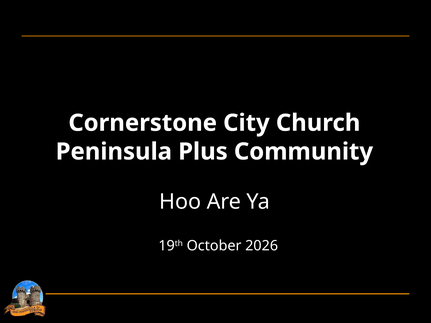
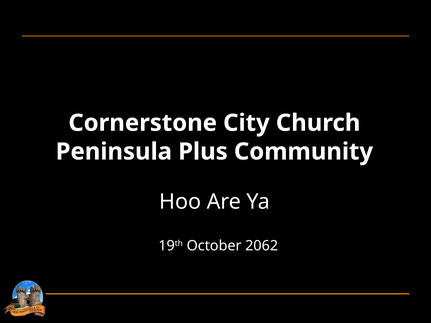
2026: 2026 -> 2062
